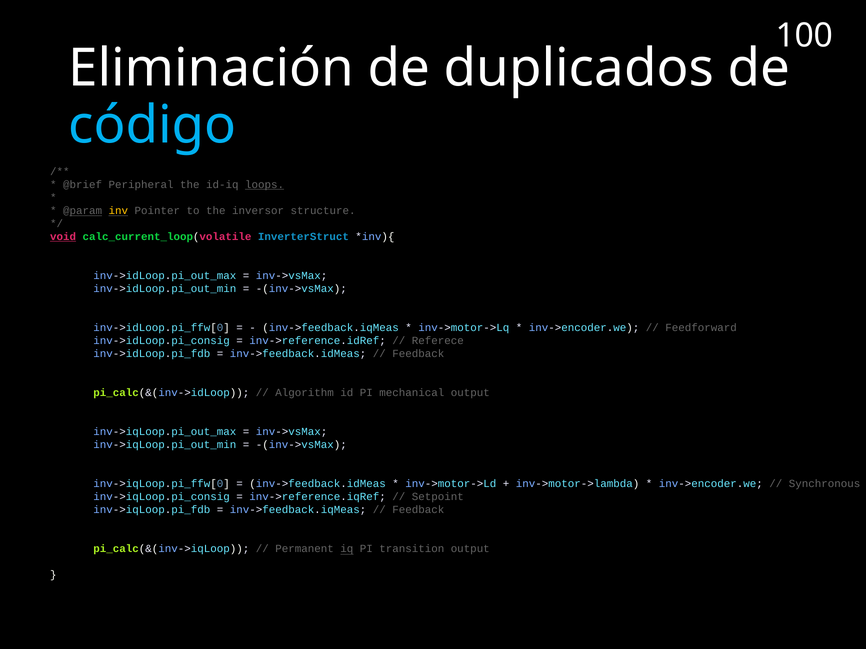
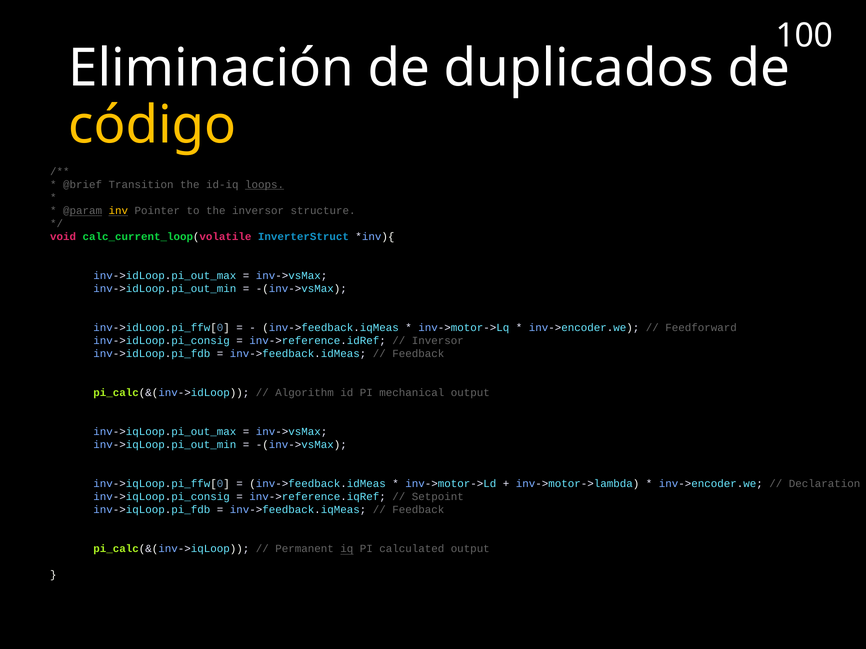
código colour: light blue -> yellow
Peripheral: Peripheral -> Transition
void underline: present -> none
Referece at (438, 341): Referece -> Inversor
Synchronous: Synchronous -> Declaration
transition: transition -> calculated
